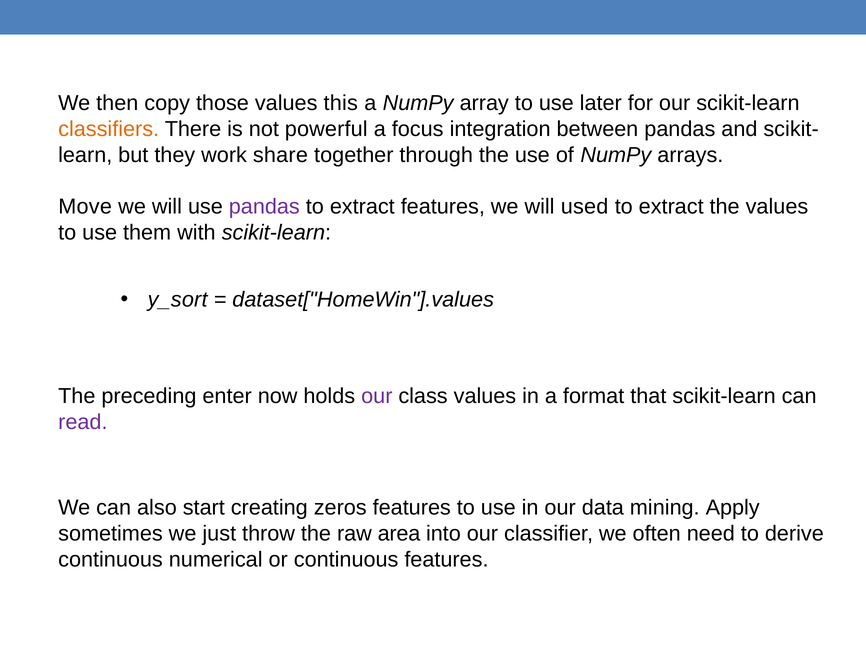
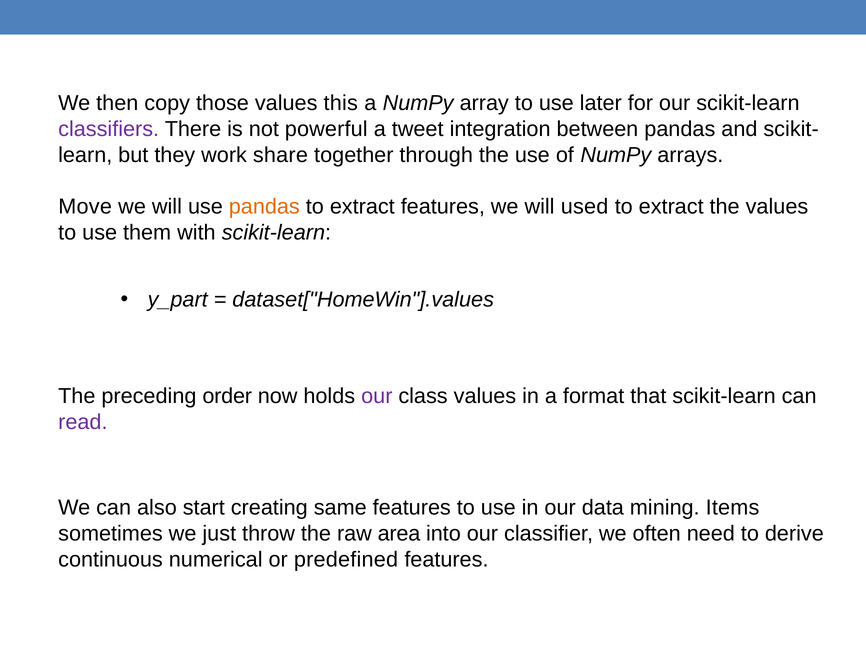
classifiers colour: orange -> purple
focus: focus -> tweet
pandas at (264, 207) colour: purple -> orange
y_sort: y_sort -> y_part
enter: enter -> order
zeros: zeros -> same
Apply: Apply -> Items
or continuous: continuous -> predefined
